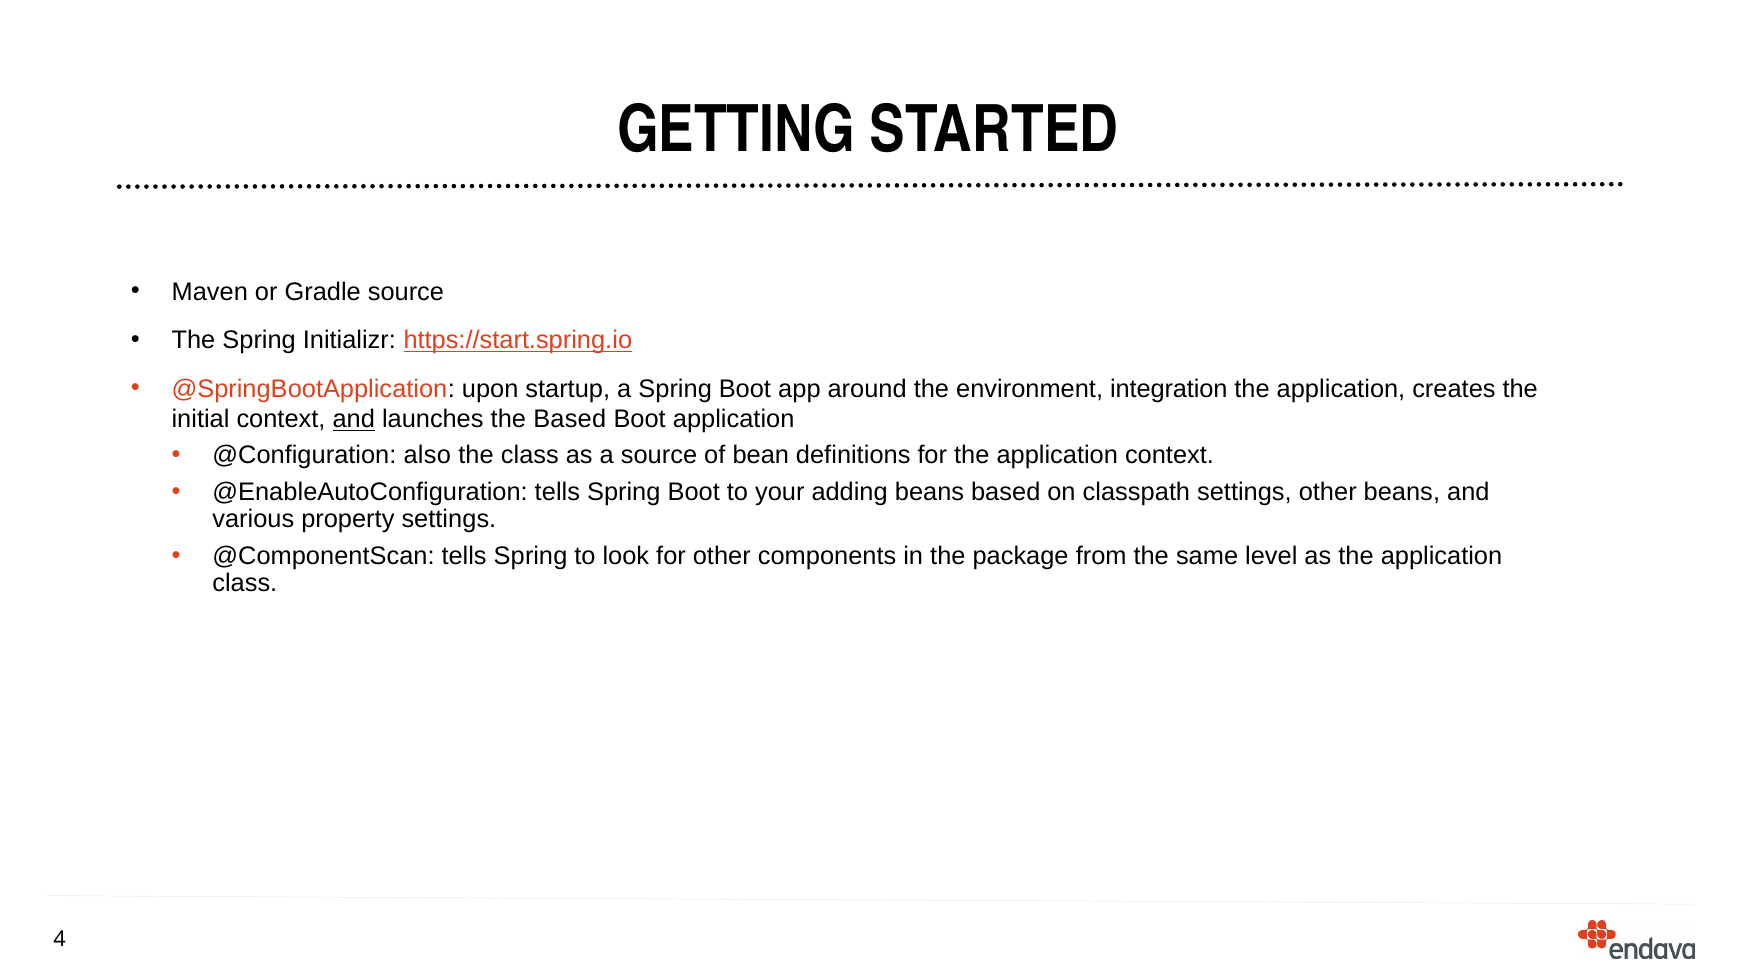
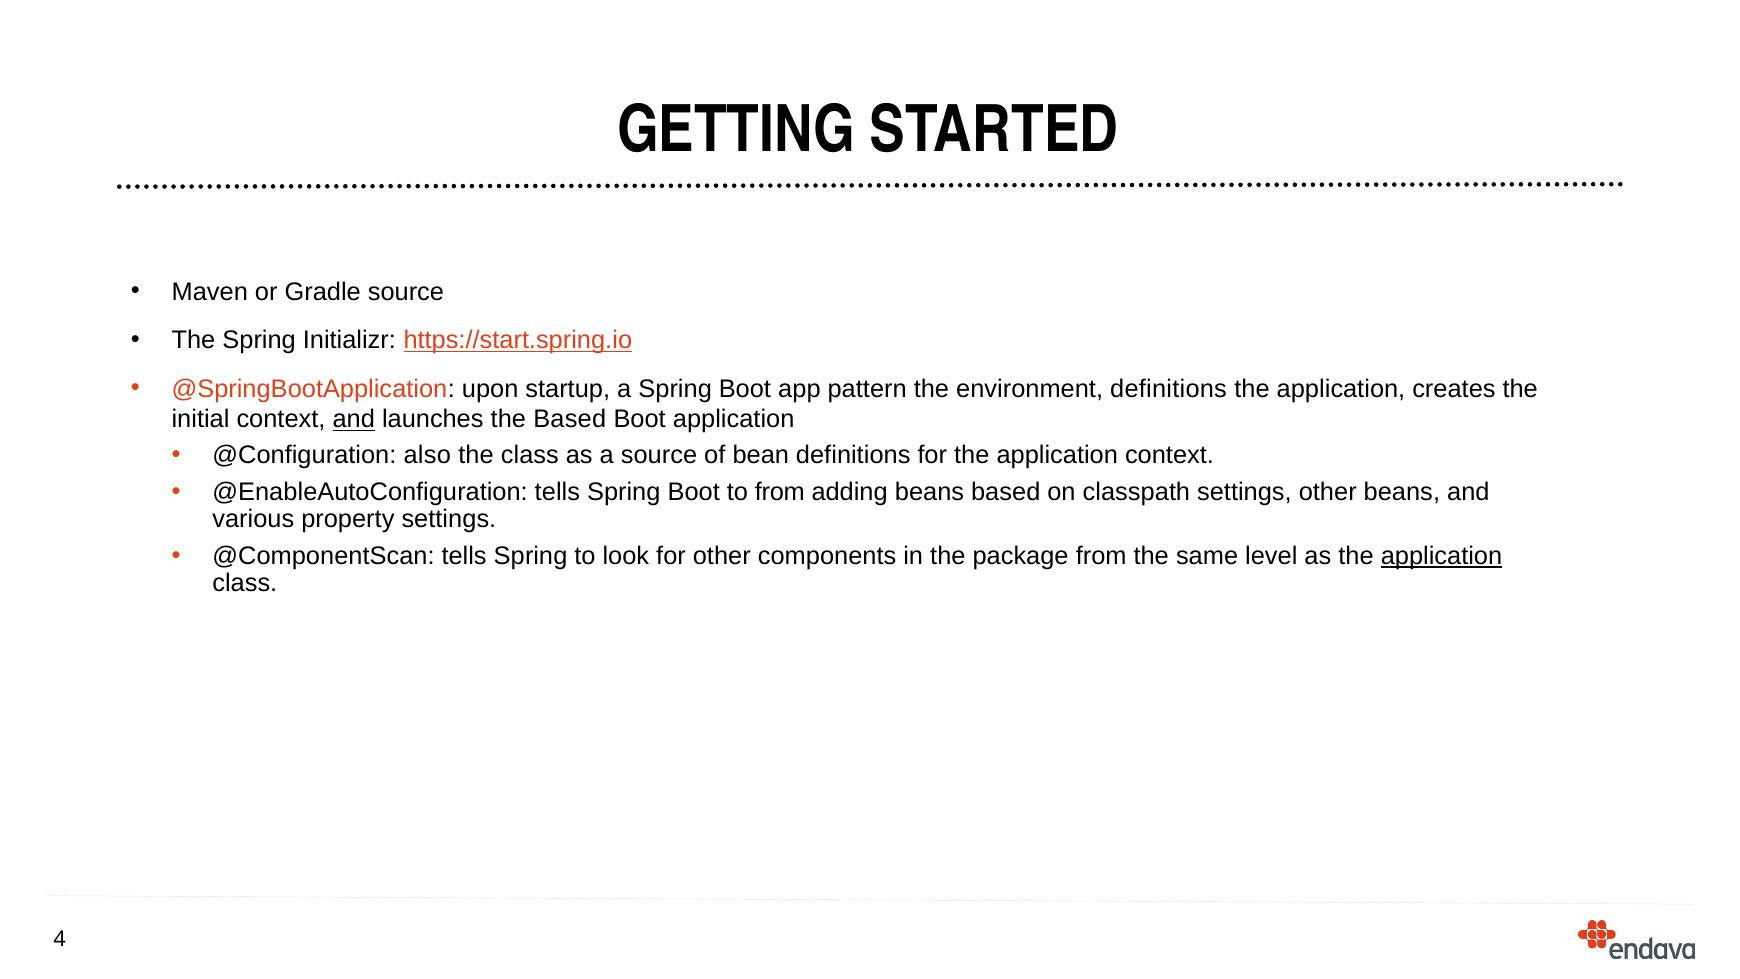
around: around -> pattern
environment integration: integration -> definitions
to your: your -> from
application at (1442, 556) underline: none -> present
